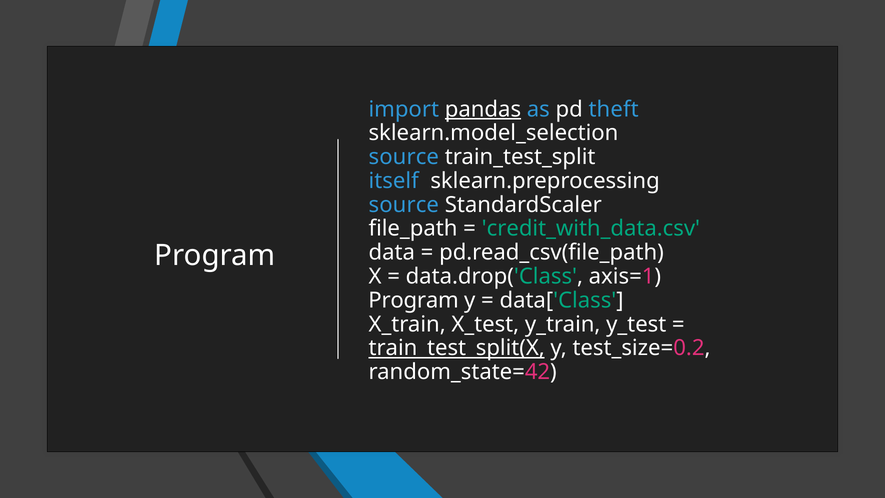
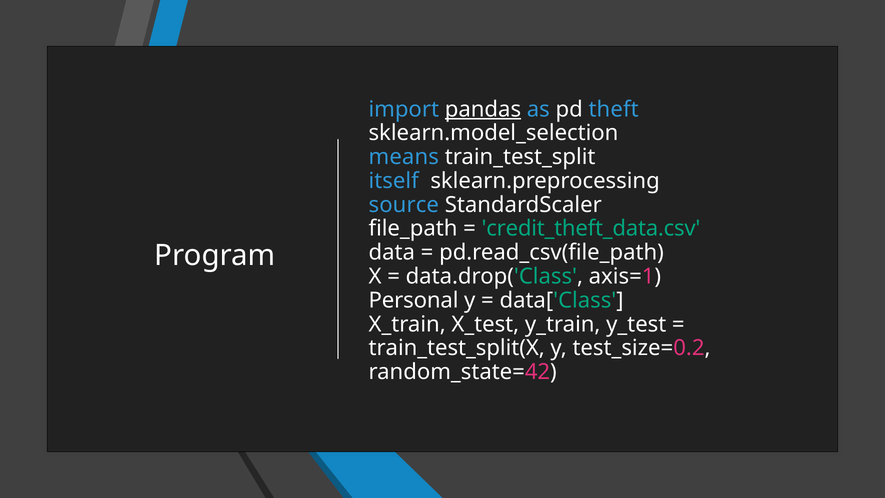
source at (404, 157): source -> means
credit_with_data.csv: credit_with_data.csv -> credit_theft_data.csv
Program at (414, 300): Program -> Personal
train_test_split(X underline: present -> none
